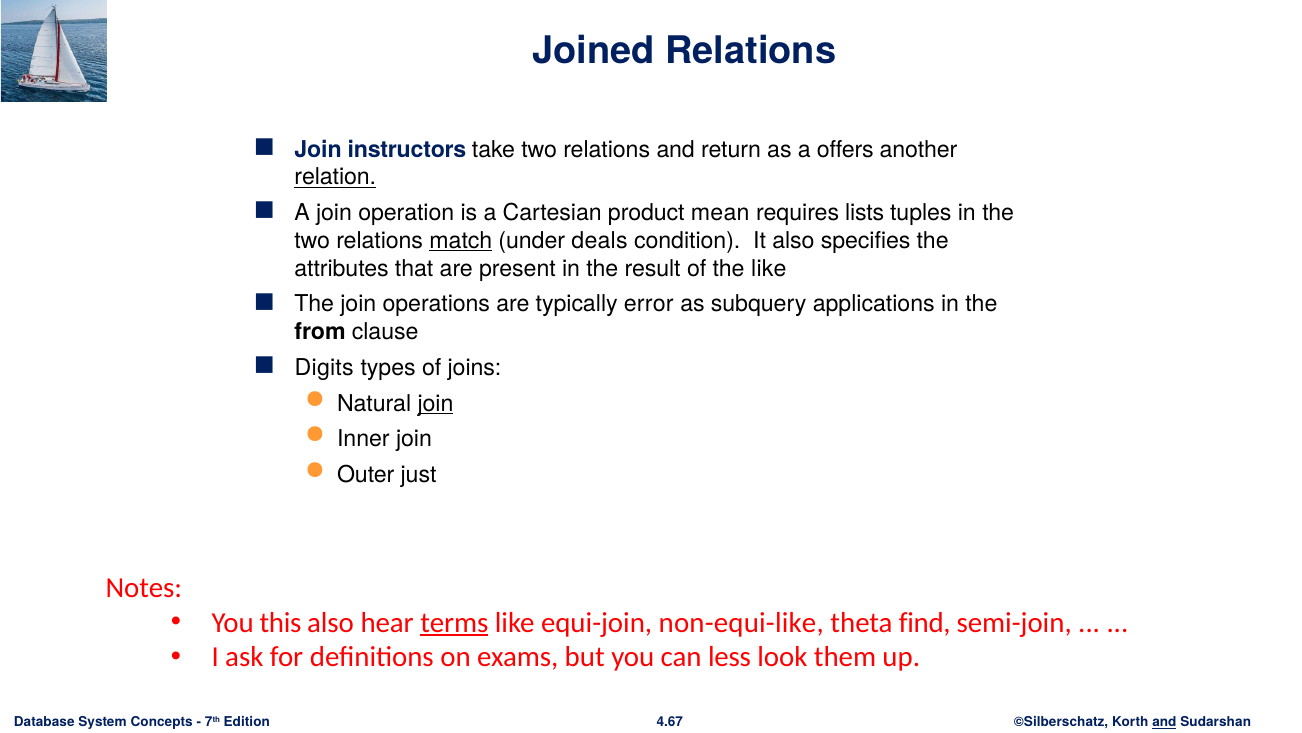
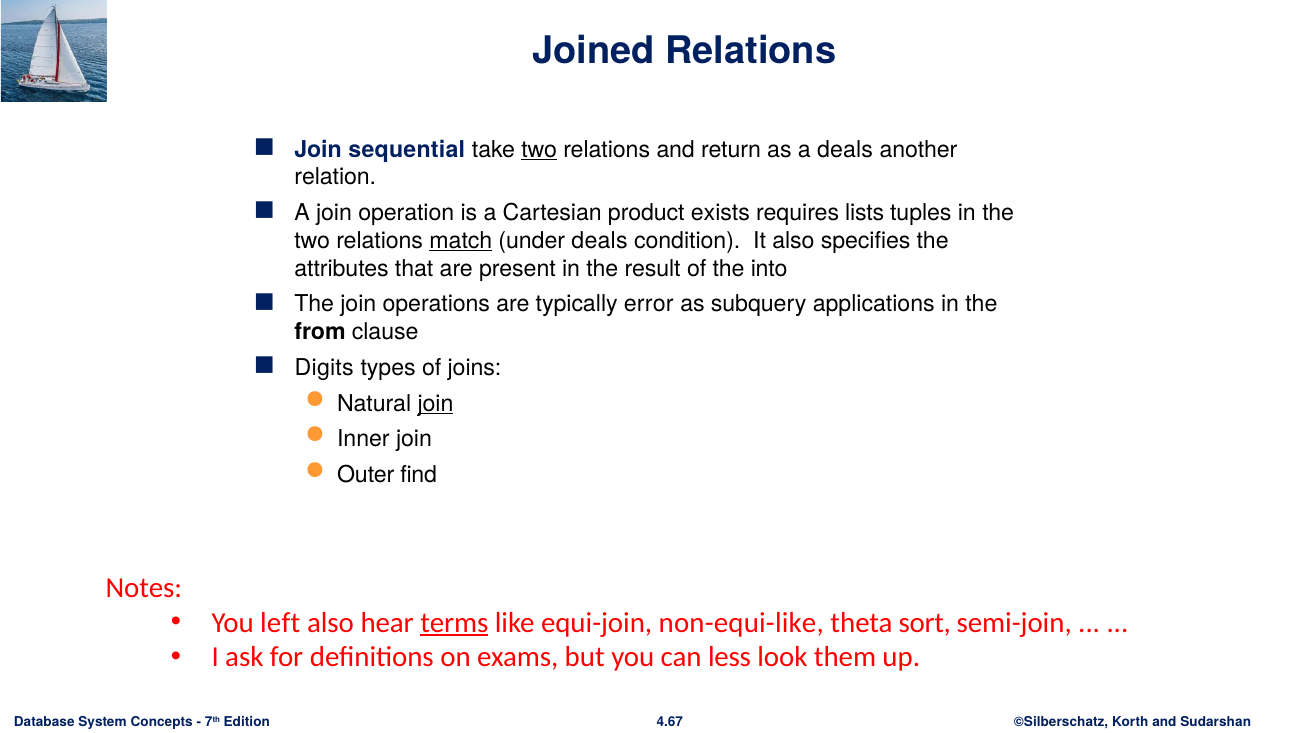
instructors: instructors -> sequential
two at (539, 150) underline: none -> present
a offers: offers -> deals
relation underline: present -> none
mean: mean -> exists
the like: like -> into
just: just -> find
this: this -> left
find: find -> sort
and at (1164, 722) underline: present -> none
